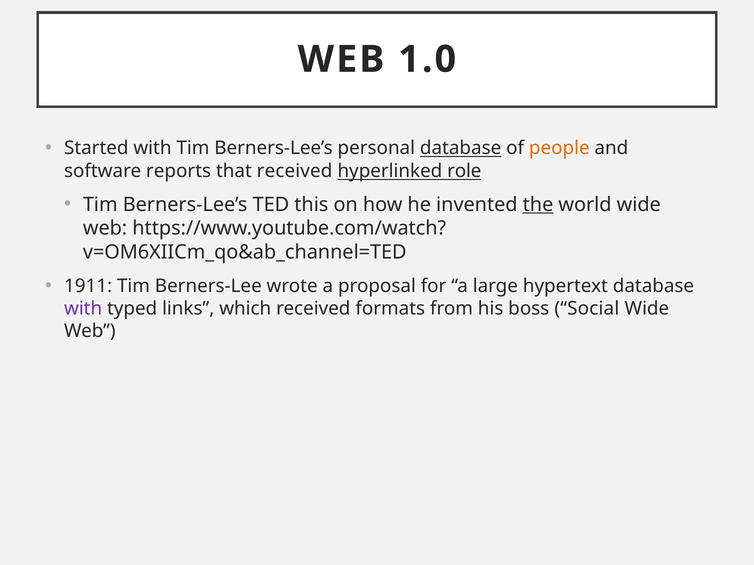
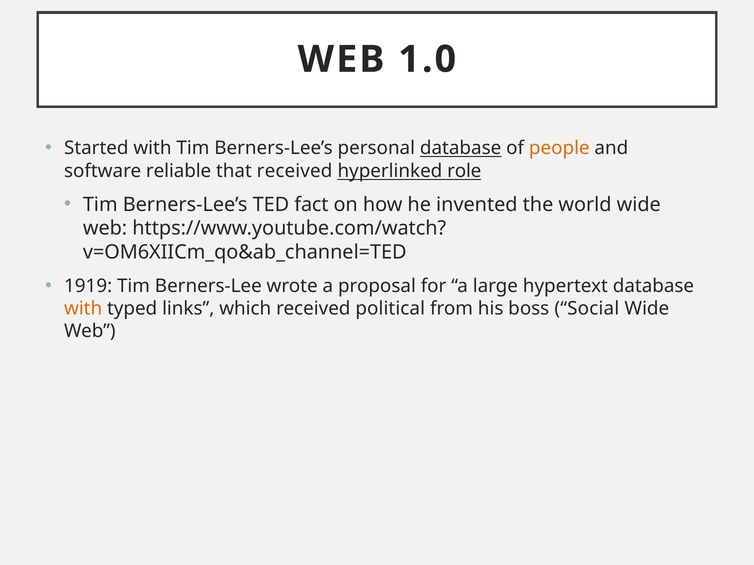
reports: reports -> reliable
this: this -> fact
the underline: present -> none
1911: 1911 -> 1919
with at (83, 309) colour: purple -> orange
formats: formats -> political
